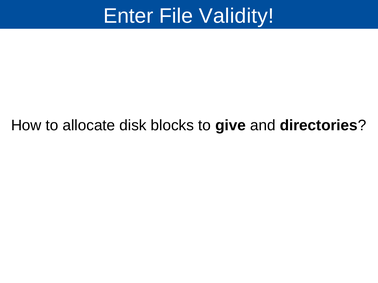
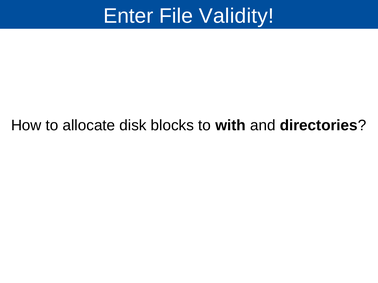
give: give -> with
